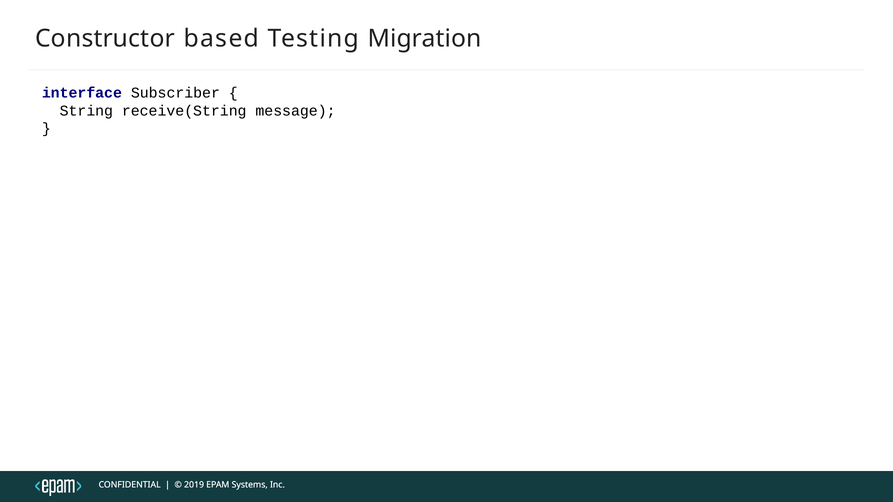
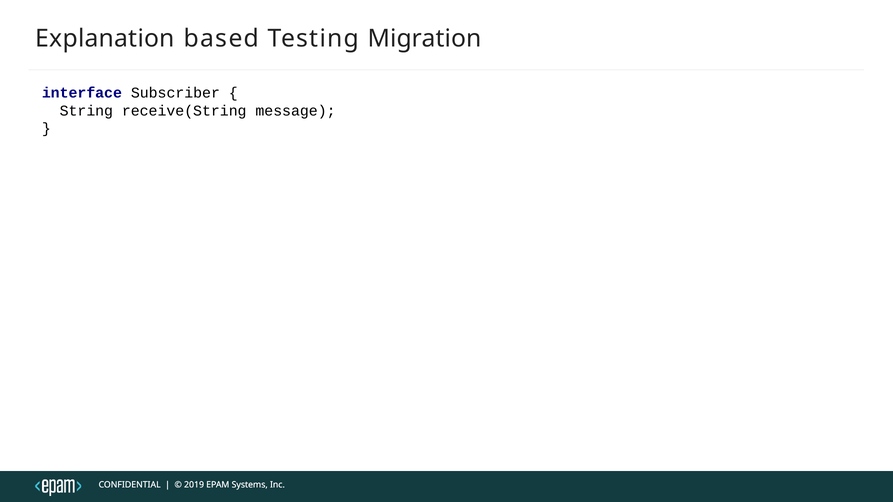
Constructor: Constructor -> Explanation
